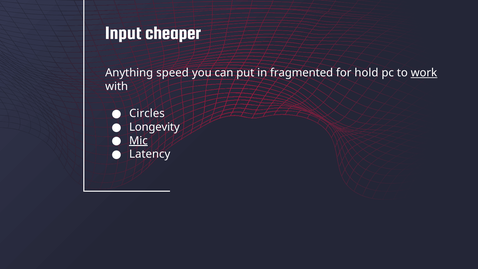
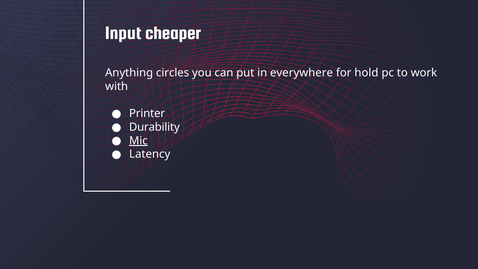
speed: speed -> circles
fragmented: fragmented -> everywhere
work underline: present -> none
Circles: Circles -> Printer
Longevity: Longevity -> Durability
